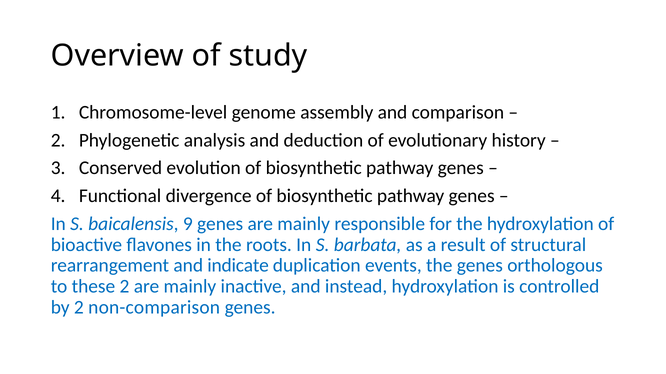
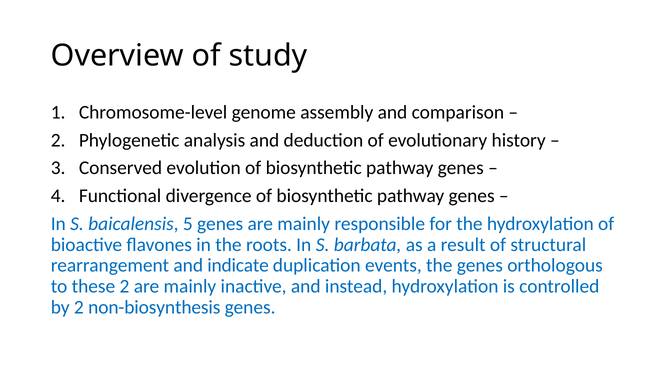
9: 9 -> 5
non-comparison: non-comparison -> non-biosynthesis
